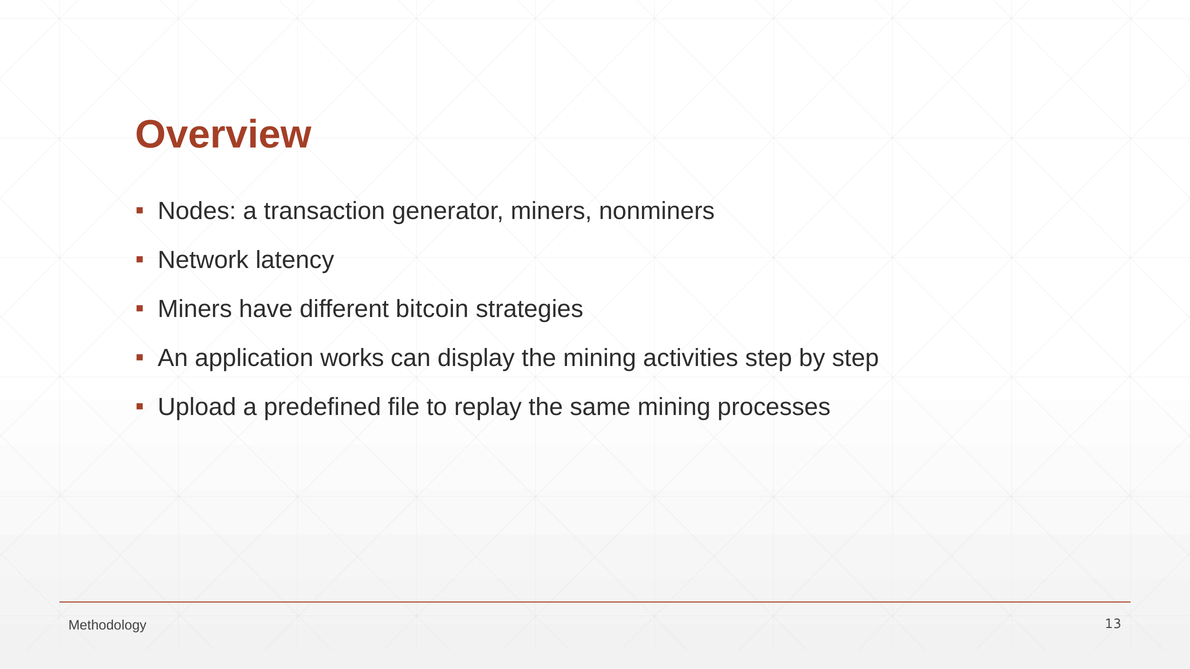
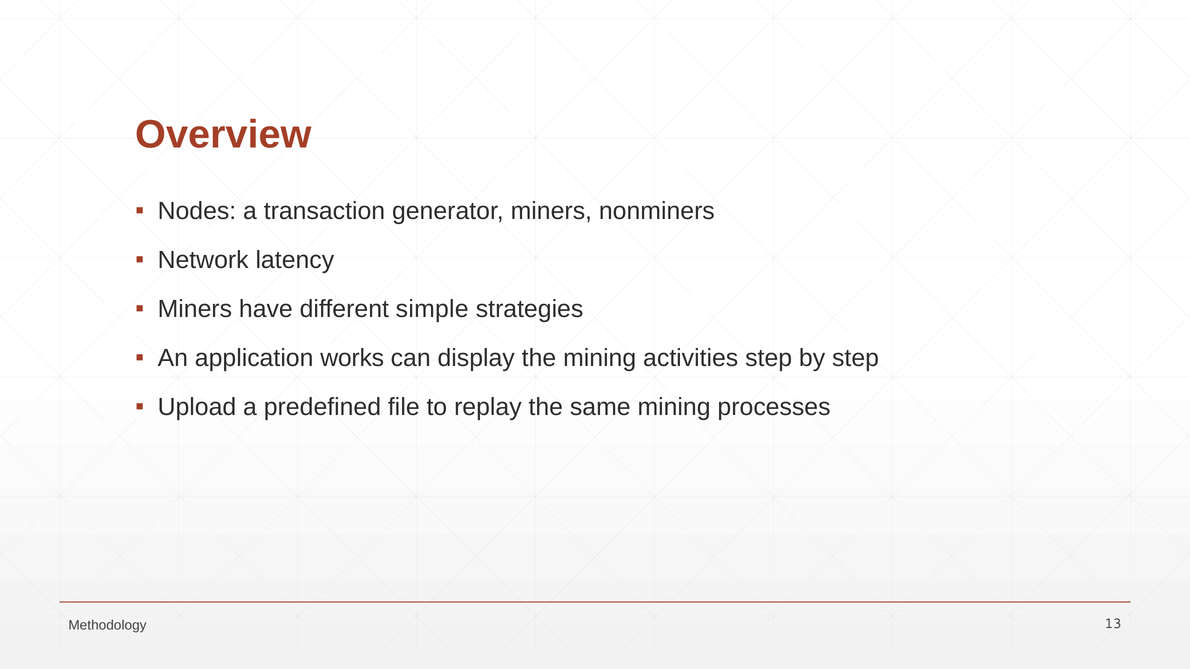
bitcoin: bitcoin -> simple
